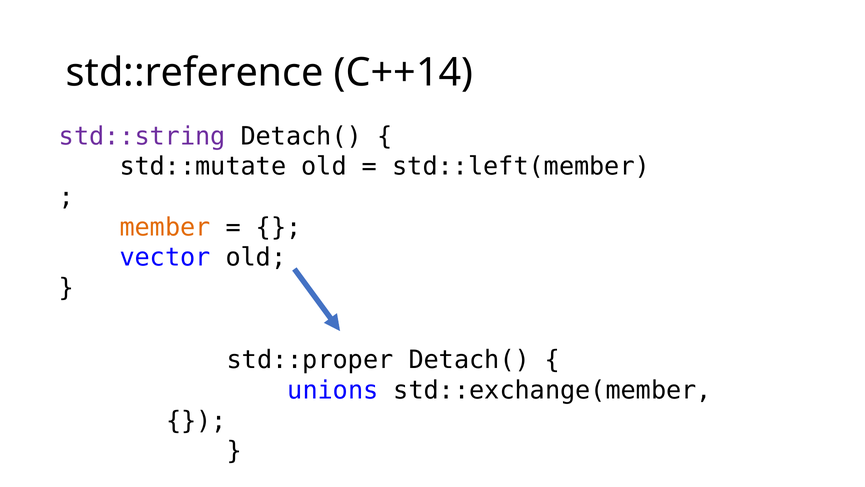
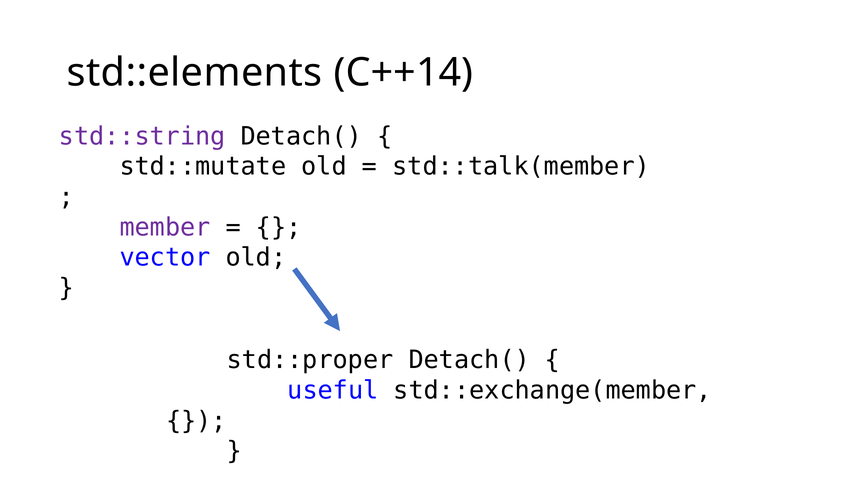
std::reference: std::reference -> std::elements
std::left(member: std::left(member -> std::talk(member
member colour: orange -> purple
unions: unions -> useful
